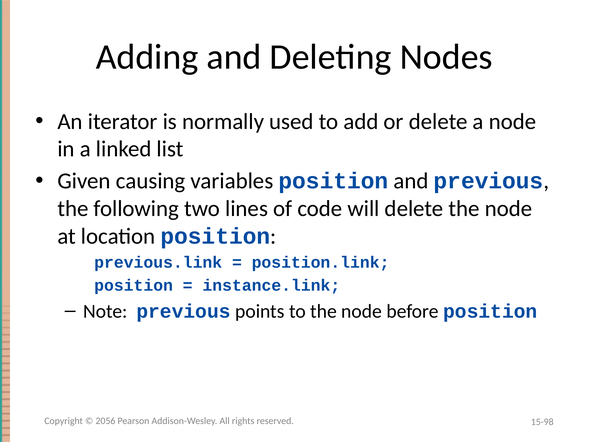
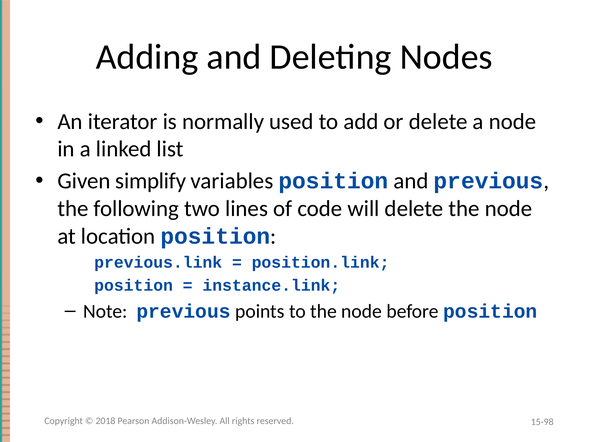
causing: causing -> simplify
2056: 2056 -> 2018
